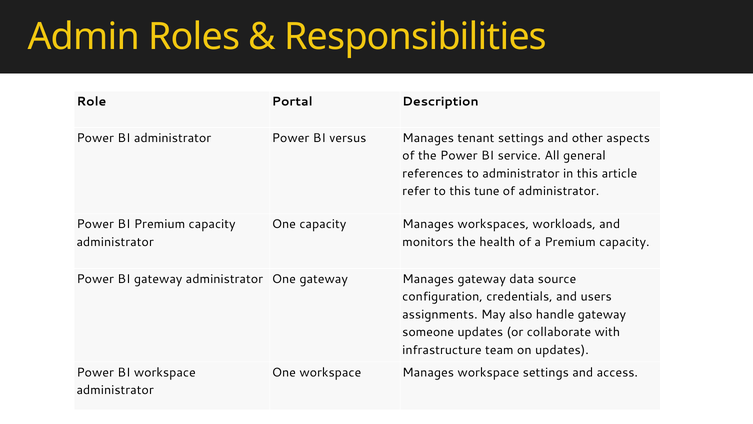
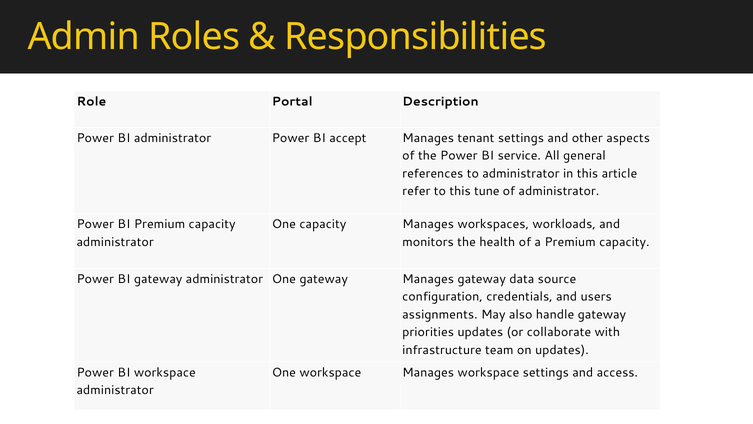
versus: versus -> accept
someone: someone -> priorities
